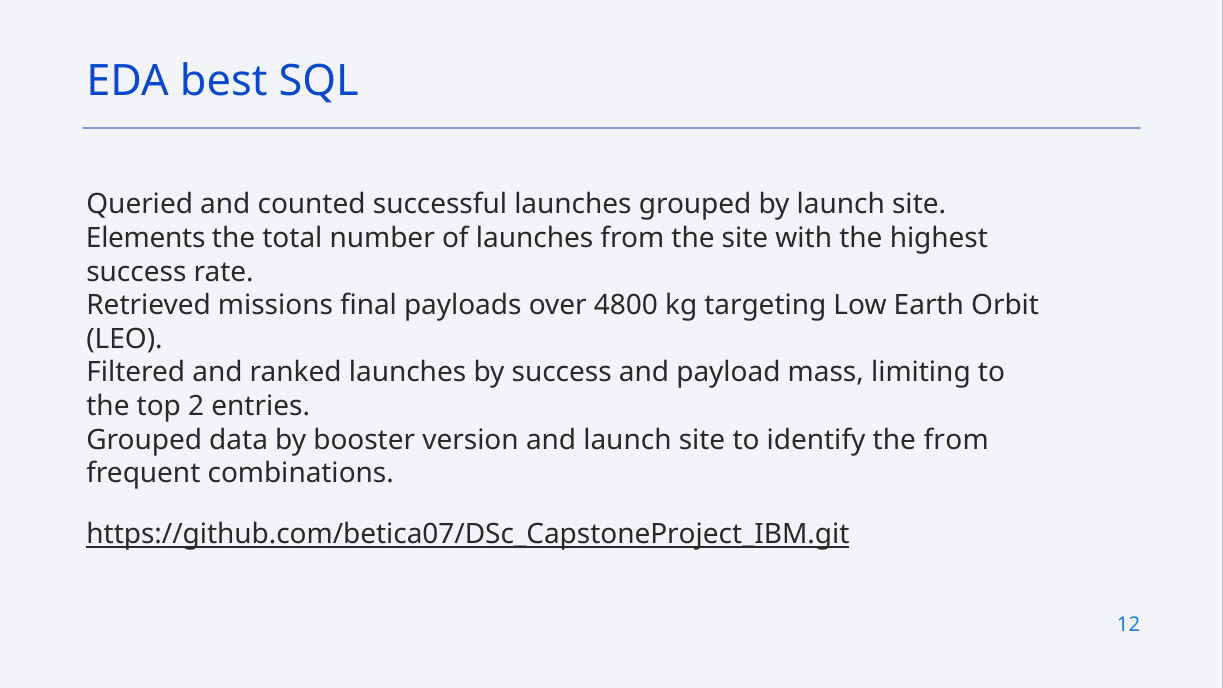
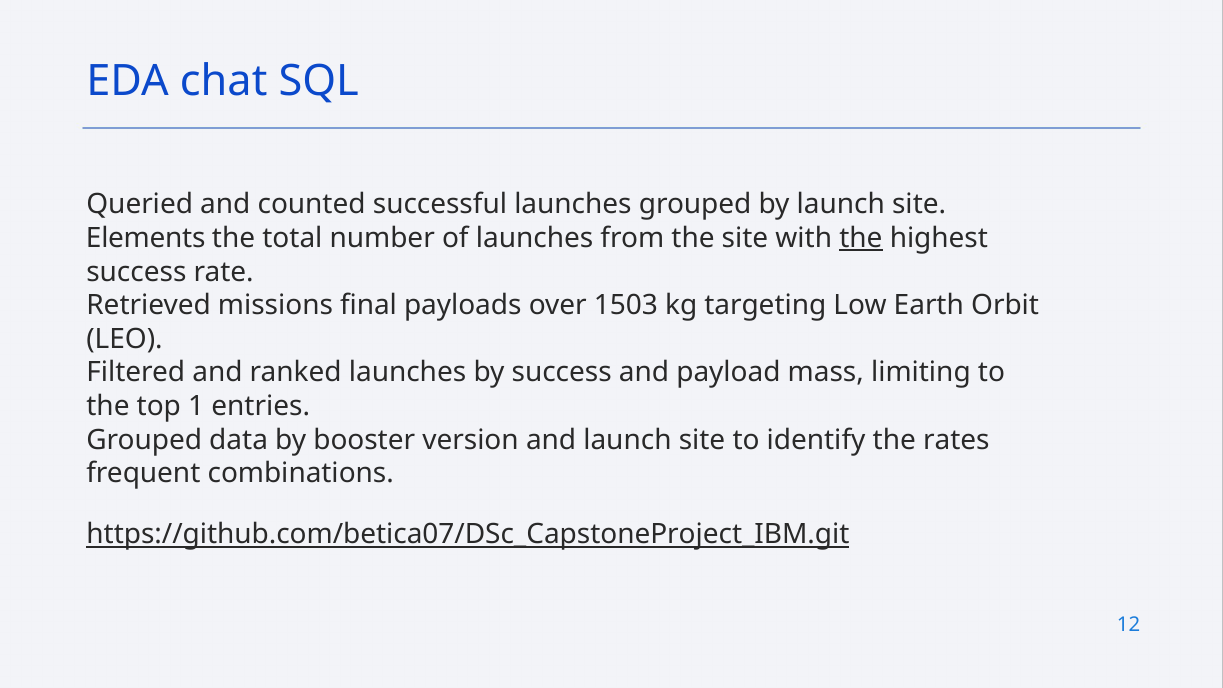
best: best -> chat
the at (861, 238) underline: none -> present
4800: 4800 -> 1503
2: 2 -> 1
the from: from -> rates
